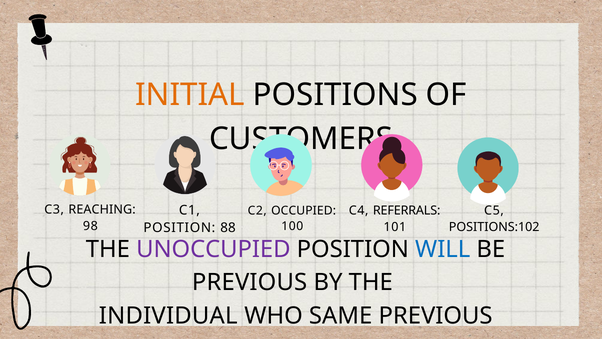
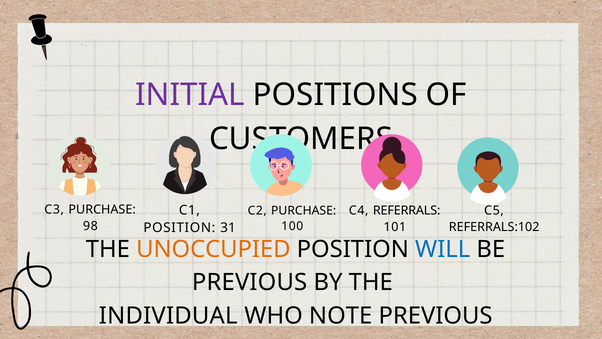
INITIAL colour: orange -> purple
C3 REACHING: REACHING -> PURCHASE
C2 OCCUPIED: OCCUPIED -> PURCHASE
POSITIONS:102: POSITIONS:102 -> REFERRALS:102
88: 88 -> 31
UNOCCUPIED colour: purple -> orange
SAME: SAME -> NOTE
